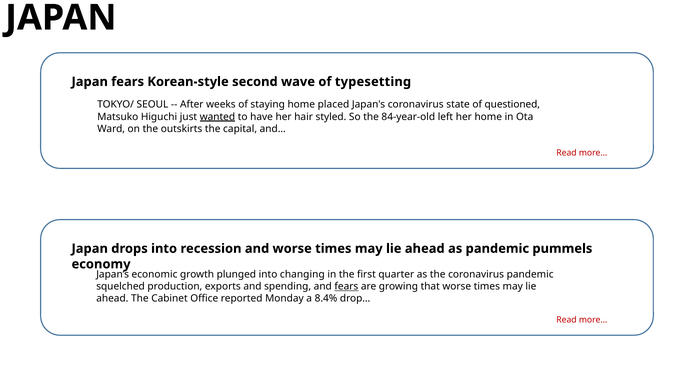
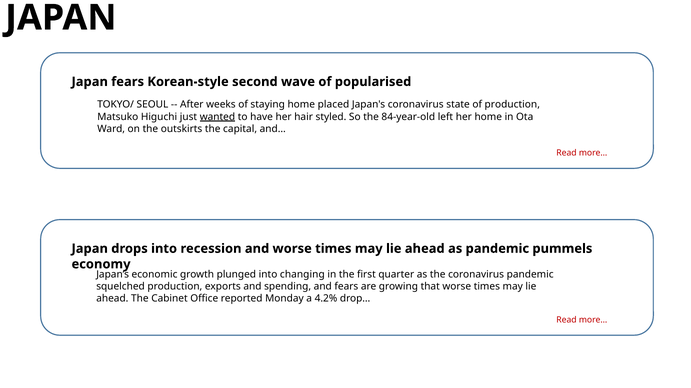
typesetting: typesetting -> popularised
of questioned: questioned -> production
fears at (346, 287) underline: present -> none
8.4%: 8.4% -> 4.2%
